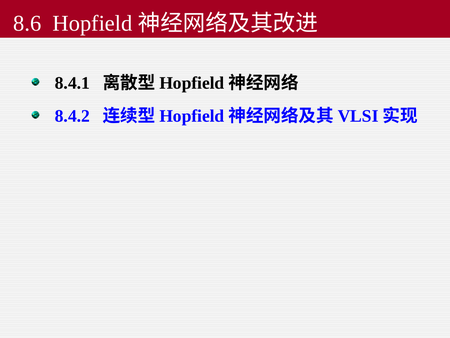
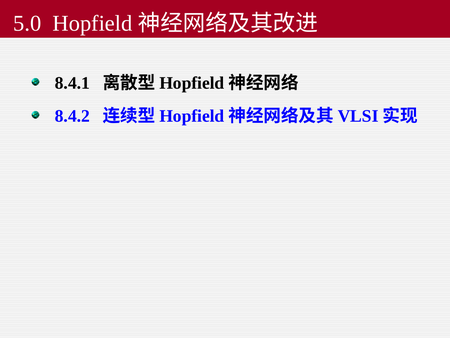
8.6: 8.6 -> 5.0
